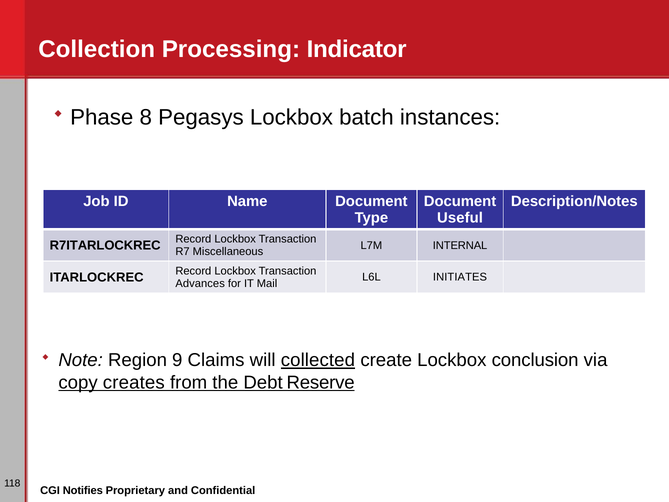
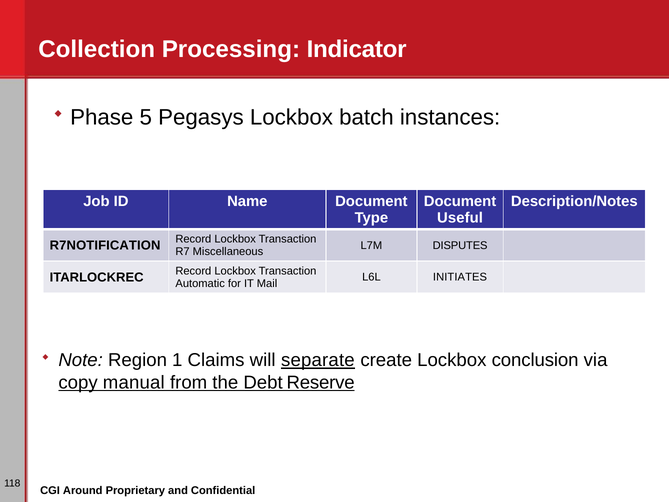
8: 8 -> 5
R7ITARLOCKREC: R7ITARLOCKREC -> R7NOTIFICATION
INTERNAL: INTERNAL -> DISPUTES
Advances: Advances -> Automatic
9: 9 -> 1
collected: collected -> separate
creates: creates -> manual
Notifies: Notifies -> Around
